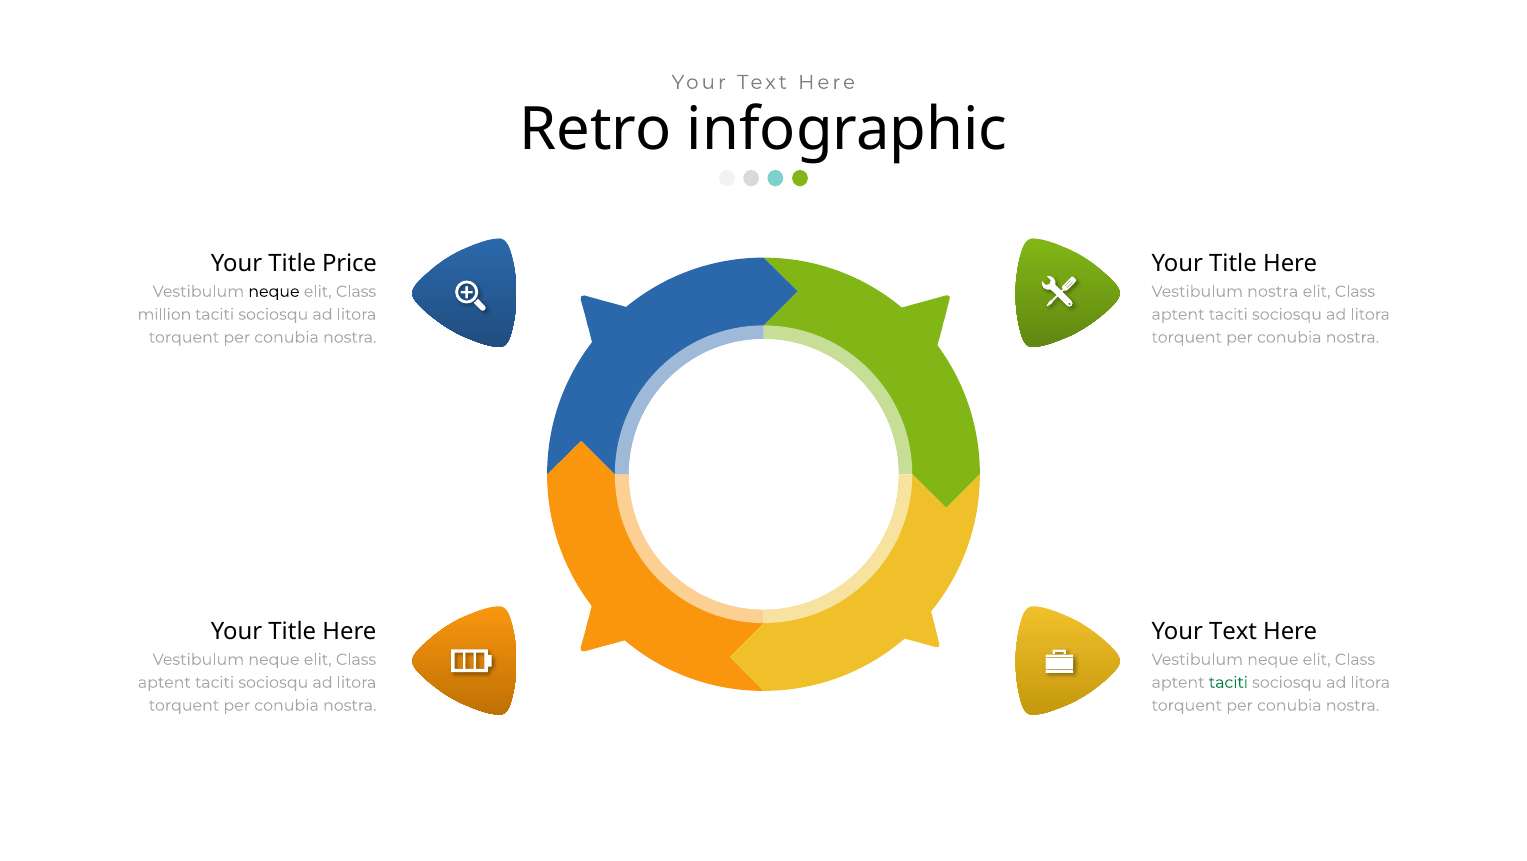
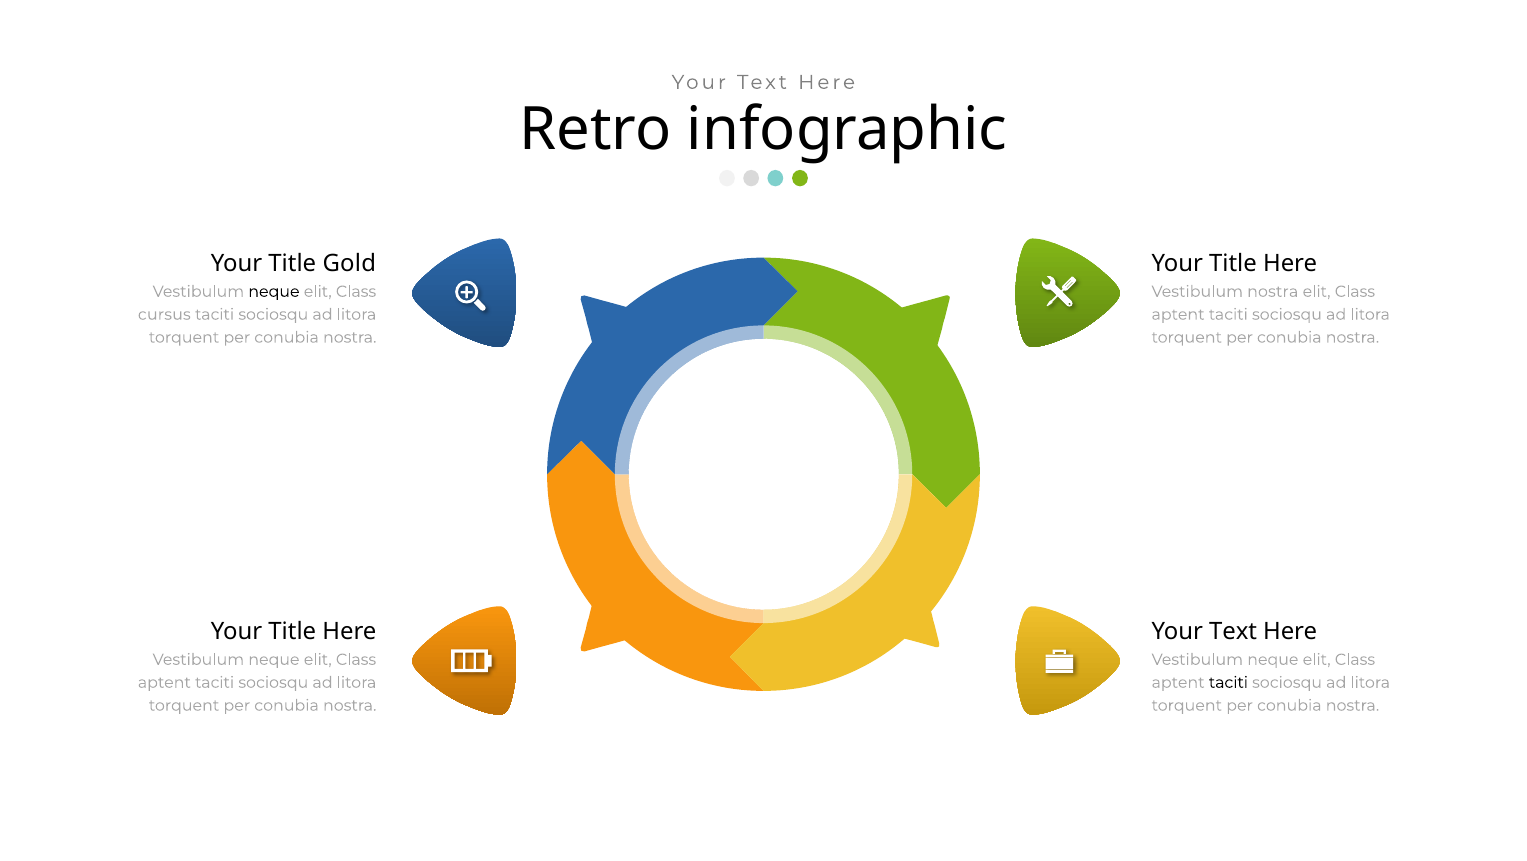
Price: Price -> Gold
million: million -> cursus
taciti at (1228, 682) colour: green -> black
